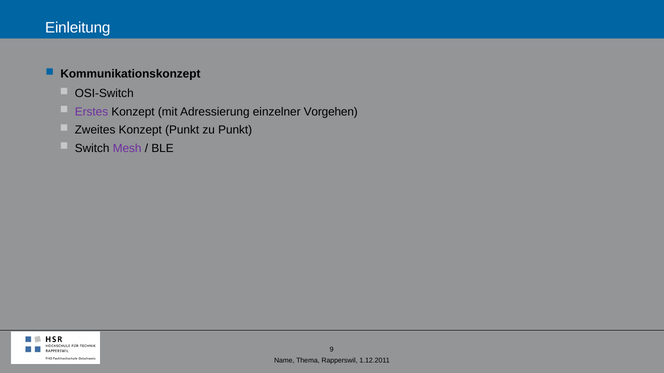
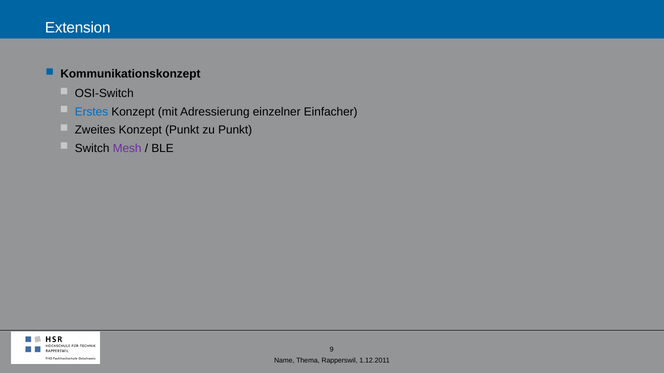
Einleitung: Einleitung -> Extension
Erstes colour: purple -> blue
Vorgehen: Vorgehen -> Einfacher
